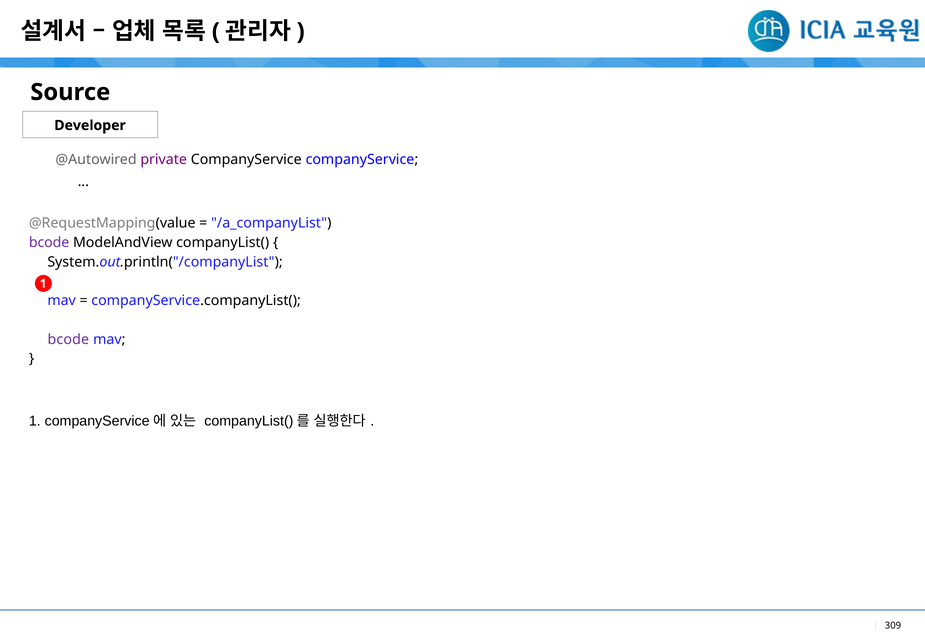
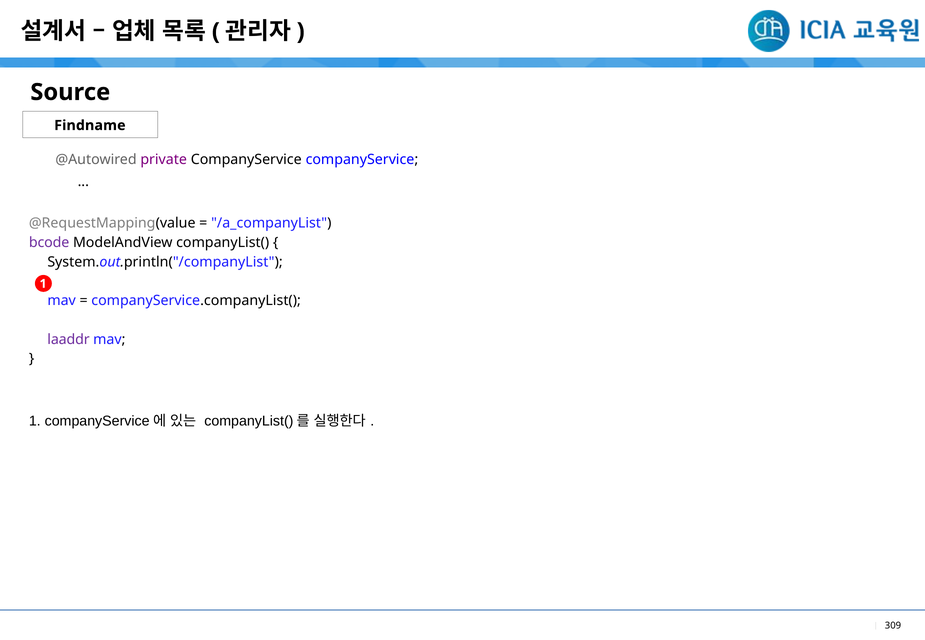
Developer: Developer -> Findname
bcode at (68, 340): bcode -> laaddr
